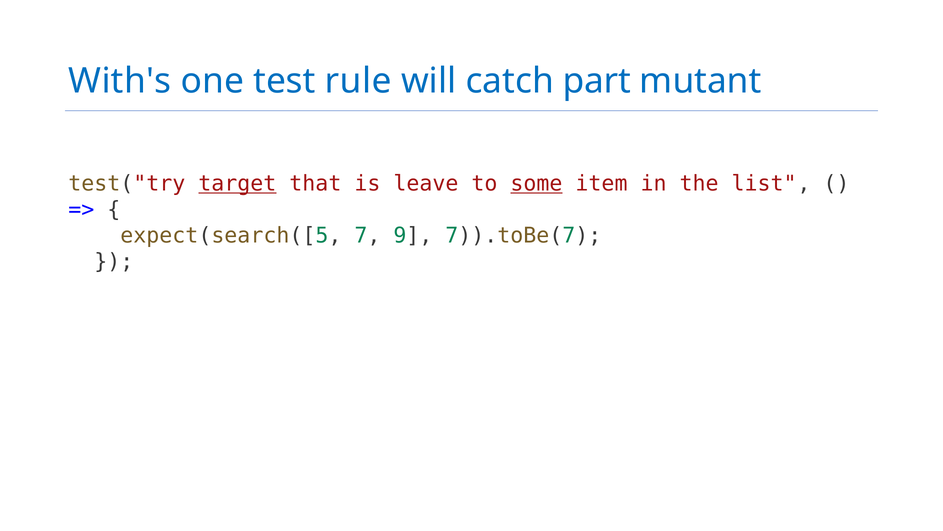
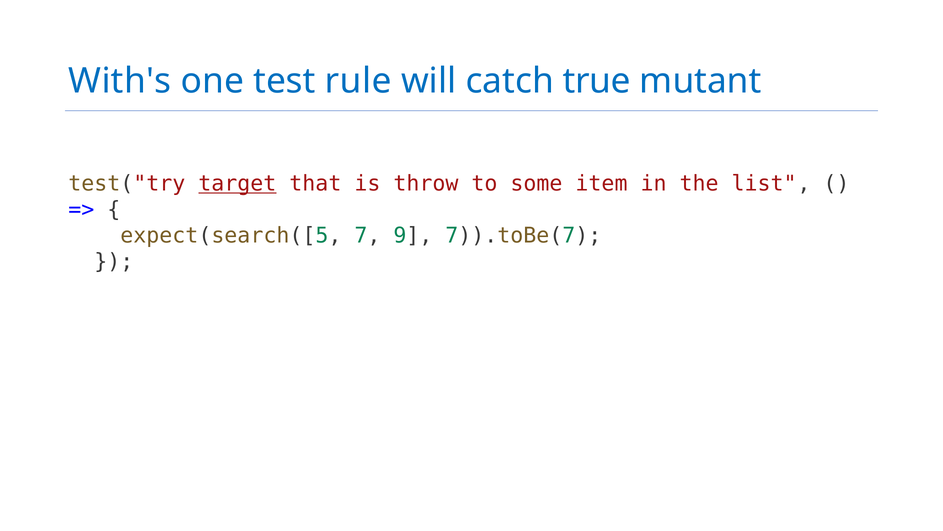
part: part -> true
leave: leave -> throw
some underline: present -> none
